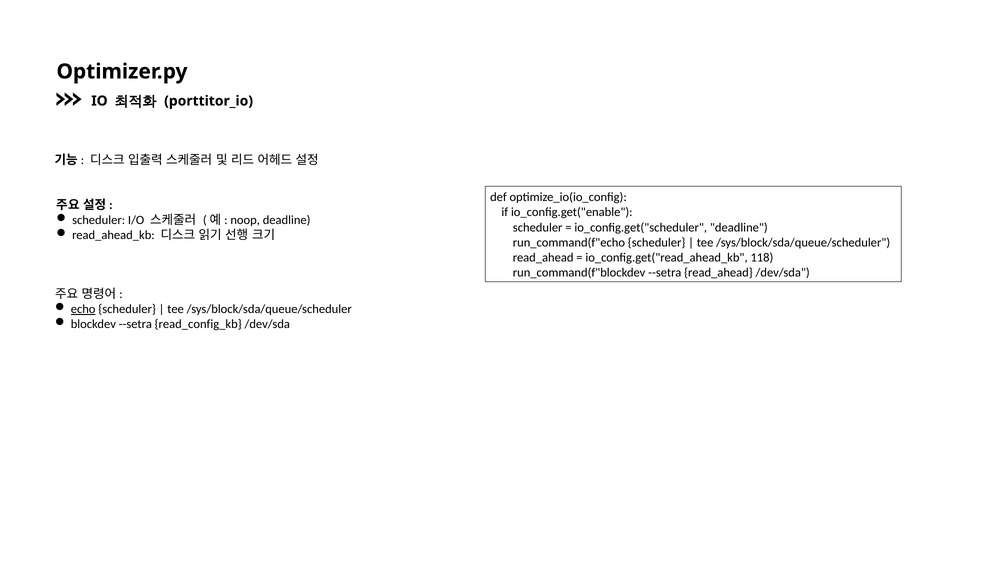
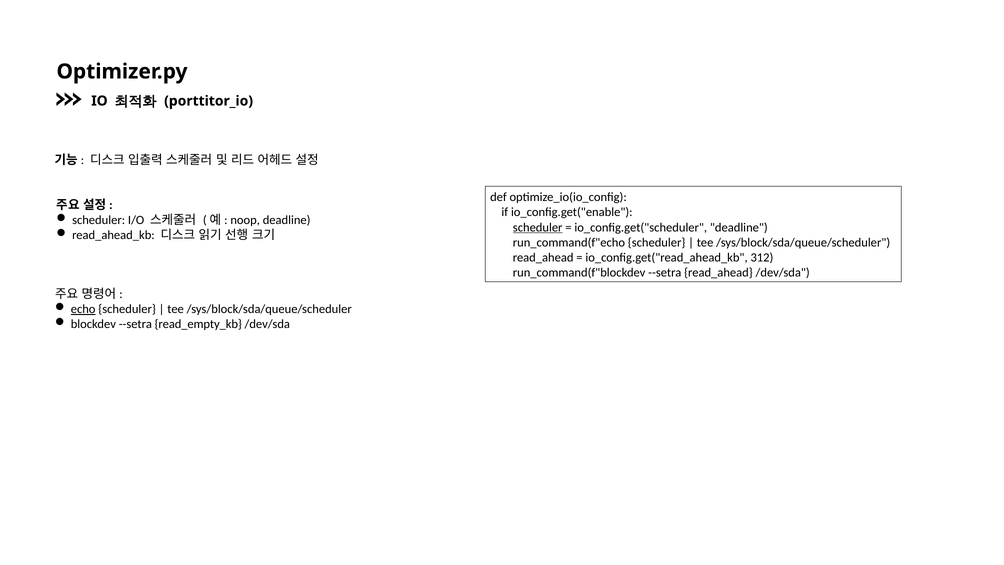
scheduler at (538, 227) underline: none -> present
118: 118 -> 312
read_config_kb: read_config_kb -> read_empty_kb
